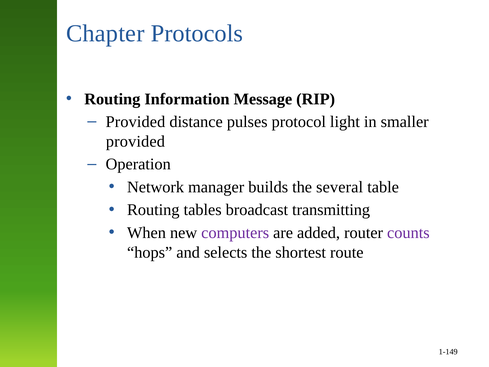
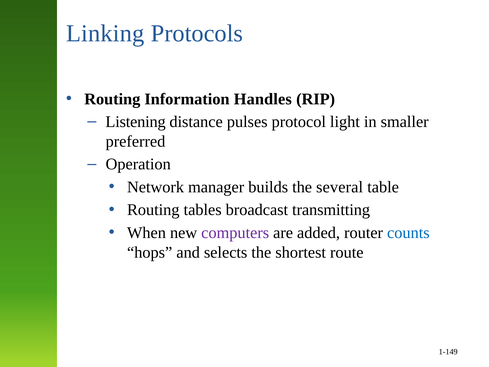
Chapter: Chapter -> Linking
Message: Message -> Handles
Provided at (135, 122): Provided -> Listening
provided at (135, 141): provided -> preferred
counts colour: purple -> blue
